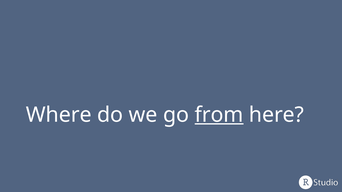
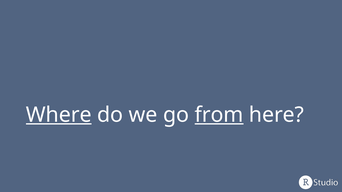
Where underline: none -> present
